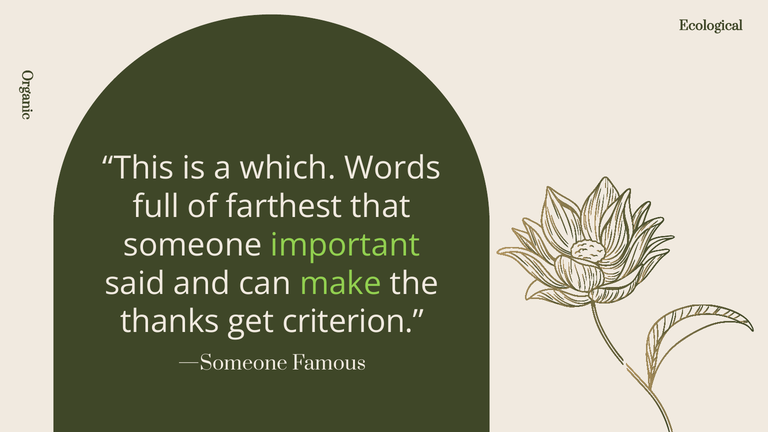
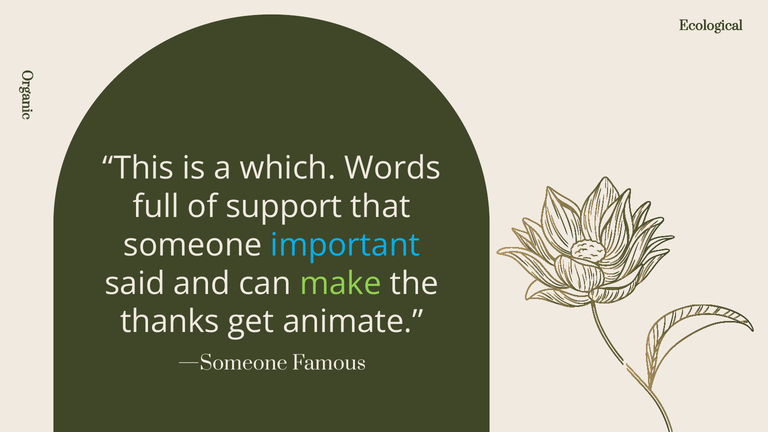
farthest: farthest -> support
important colour: light green -> light blue
criterion: criterion -> animate
